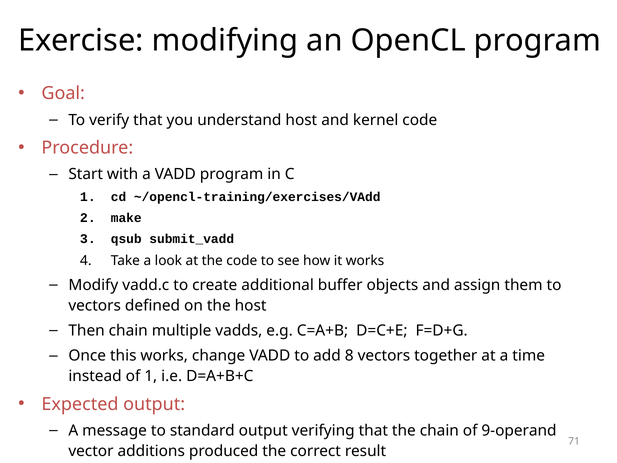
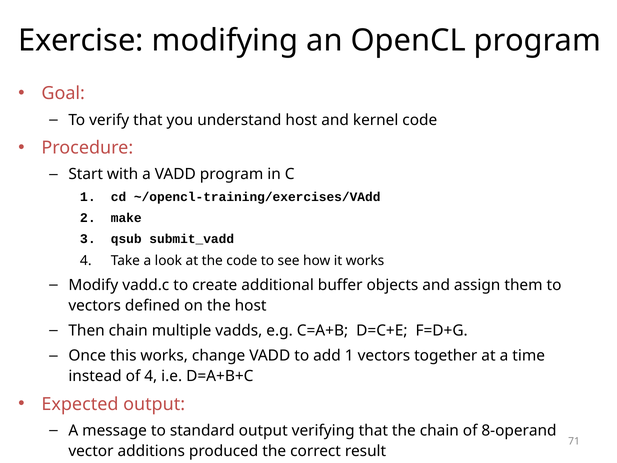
add 8: 8 -> 1
of 1: 1 -> 4
9-operand: 9-operand -> 8-operand
